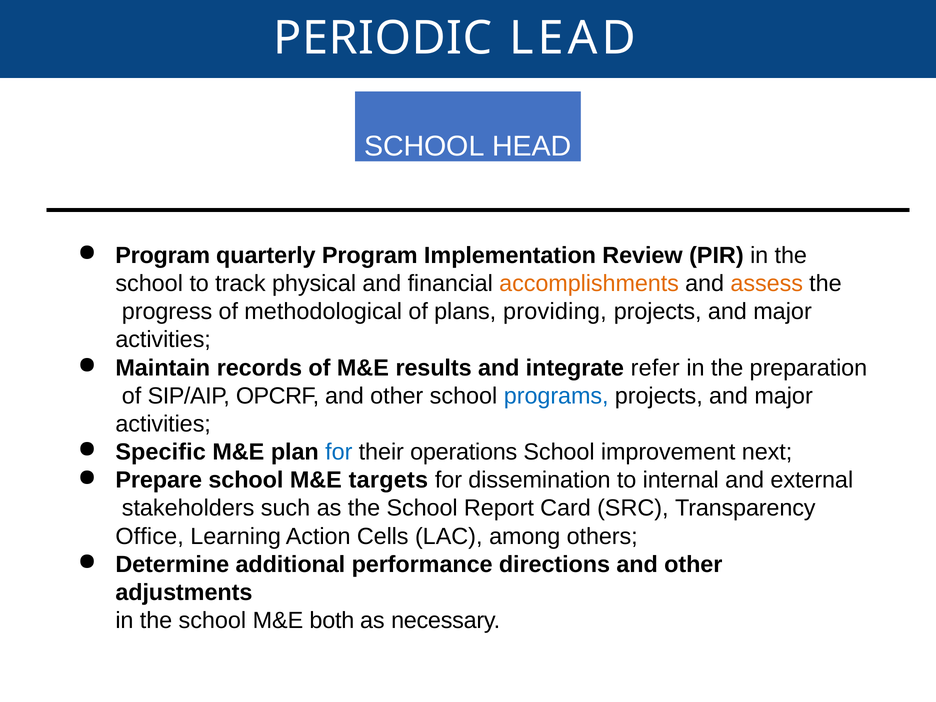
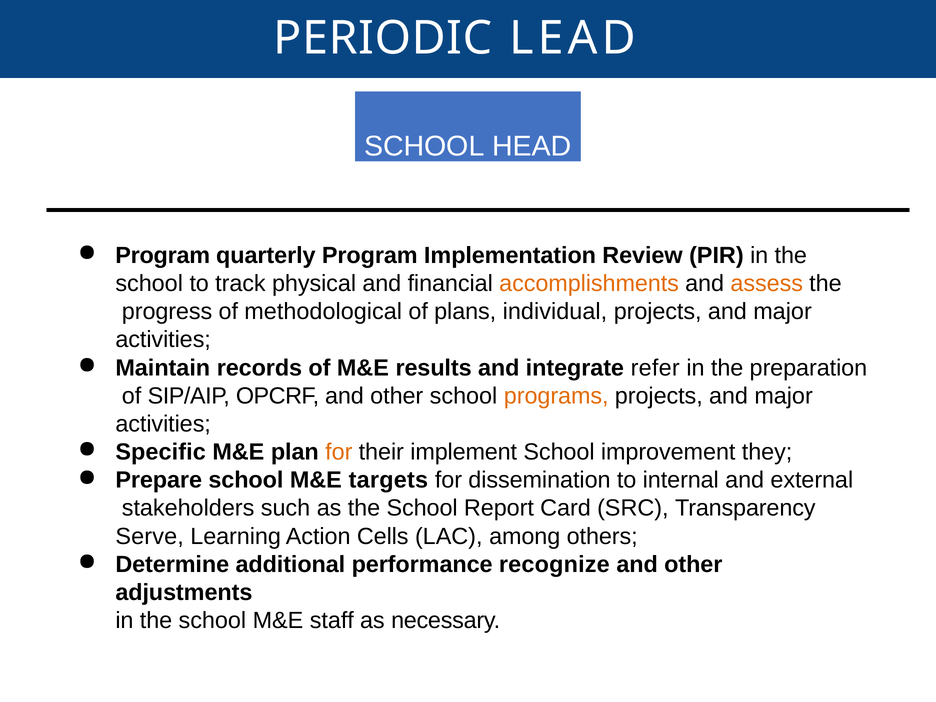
providing: providing -> individual
programs colour: blue -> orange
for at (339, 452) colour: blue -> orange
operations: operations -> implement
next: next -> they
Office: Office -> Serve
directions: directions -> recognize
both: both -> staff
